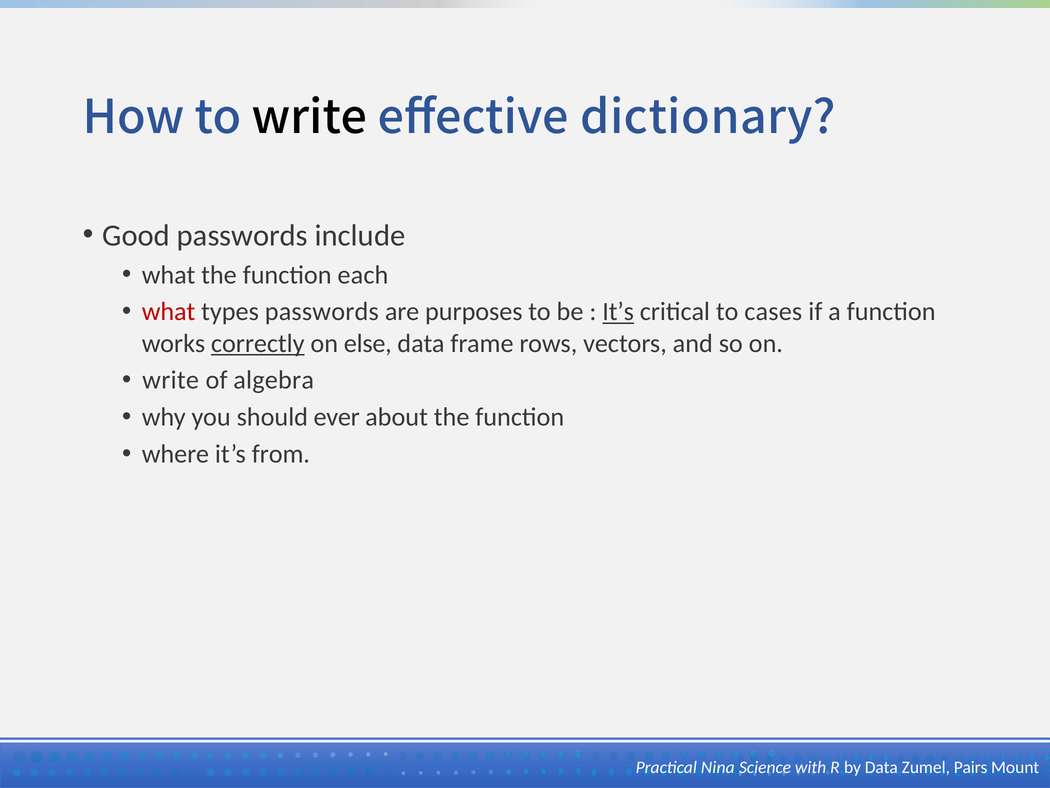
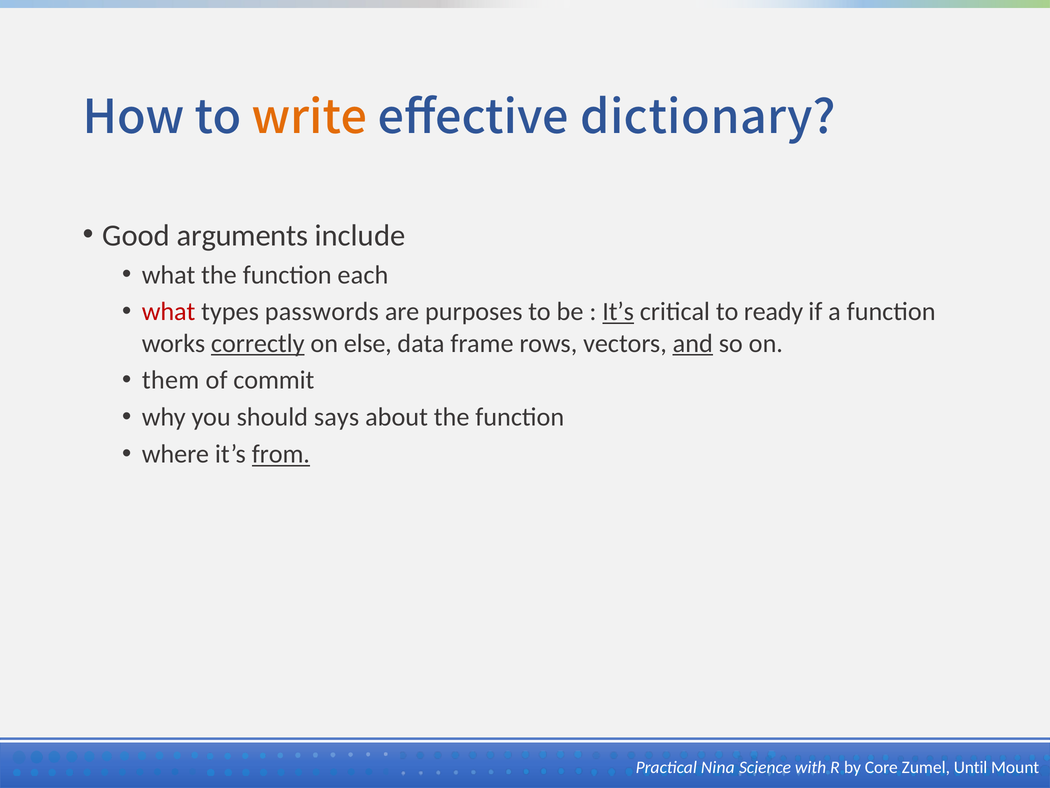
write at (310, 118) colour: black -> orange
Good passwords: passwords -> arguments
cases: cases -> ready
and underline: none -> present
write at (171, 380): write -> them
algebra: algebra -> commit
ever: ever -> says
from underline: none -> present
by Data: Data -> Core
Pairs: Pairs -> Until
